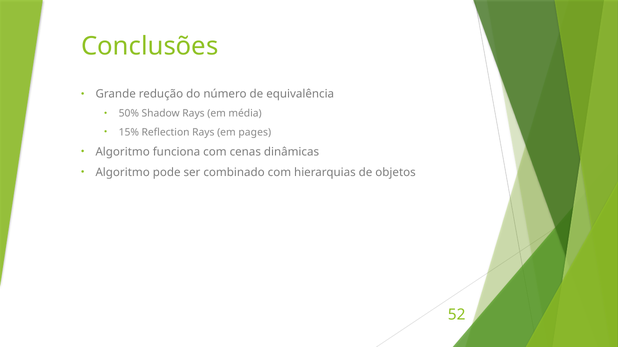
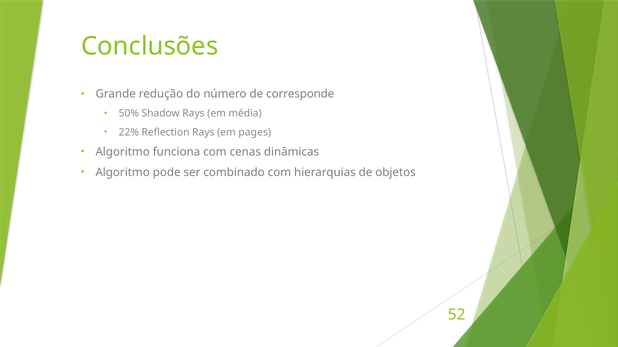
equivalência: equivalência -> corresponde
15%: 15% -> 22%
